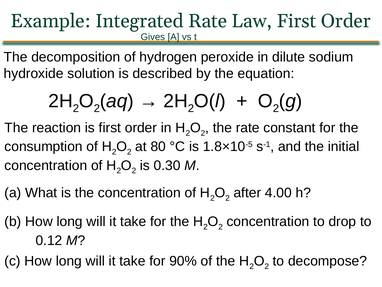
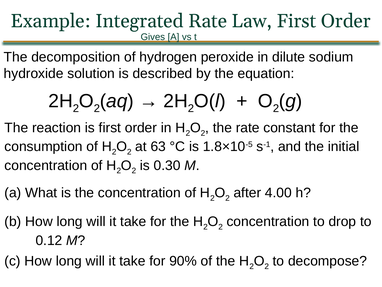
80: 80 -> 63
